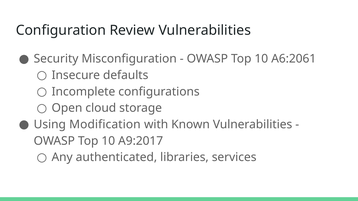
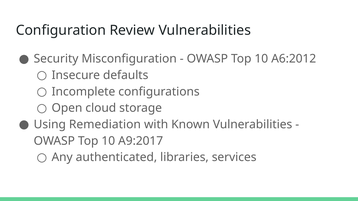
A6:2061: A6:2061 -> A6:2012
Modification: Modification -> Remediation
